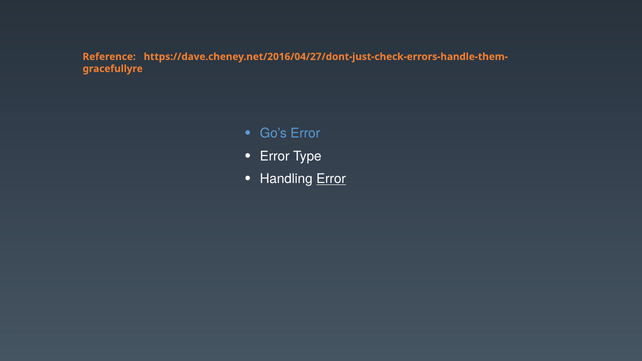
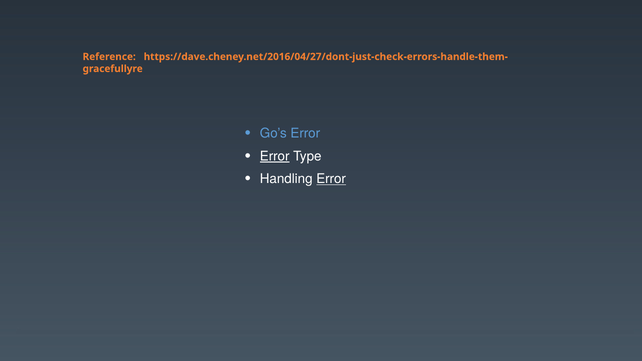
Error at (275, 156) underline: none -> present
